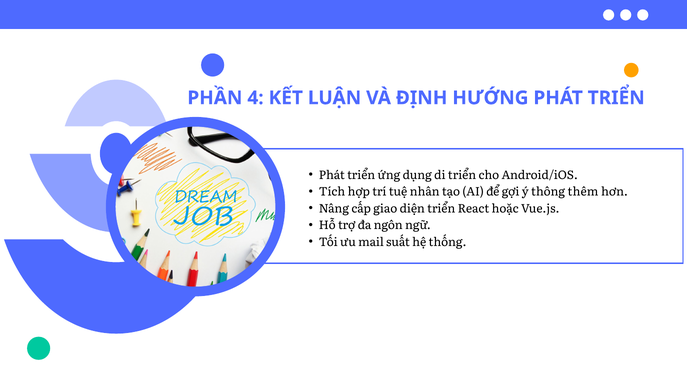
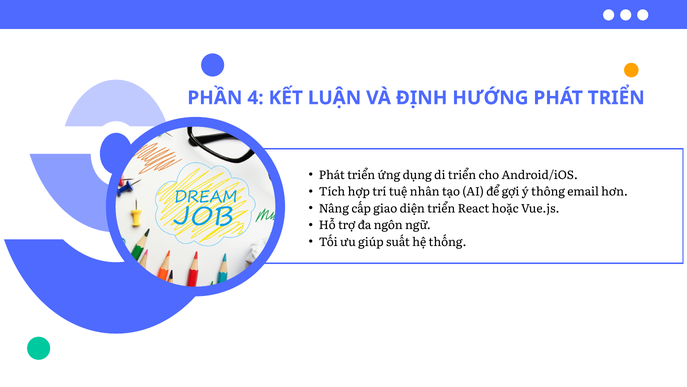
thêm: thêm -> email
mail: mail -> giúp
